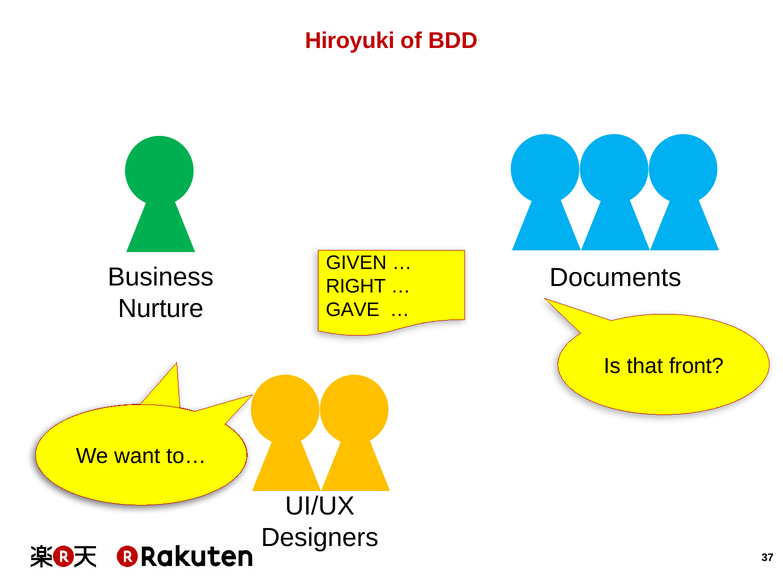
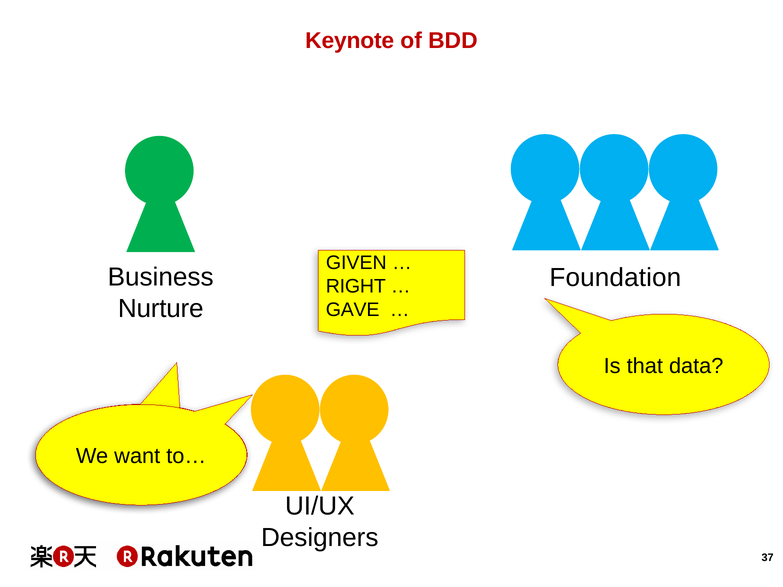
Hiroyuki: Hiroyuki -> Keynote
Documents: Documents -> Foundation
front: front -> data
